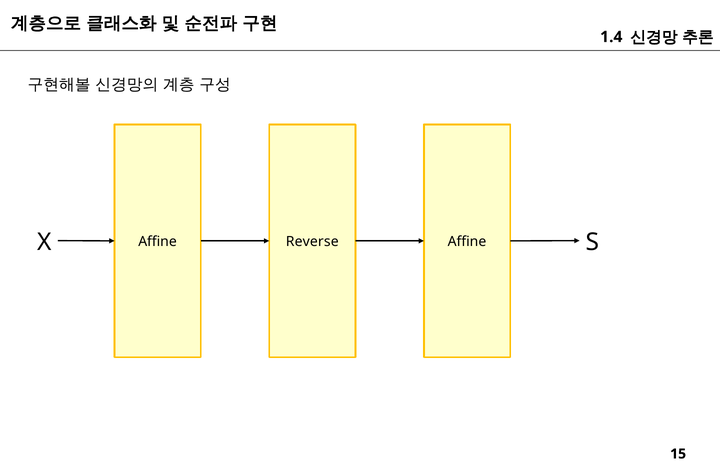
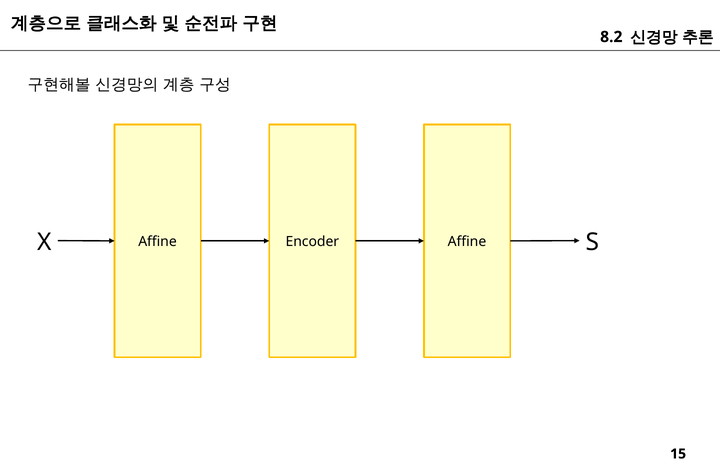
1.4: 1.4 -> 8.2
Reverse: Reverse -> Encoder
